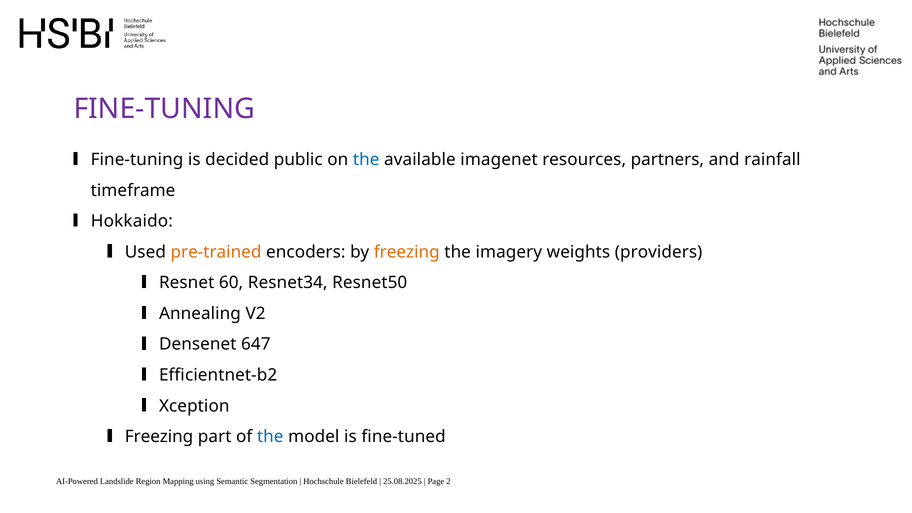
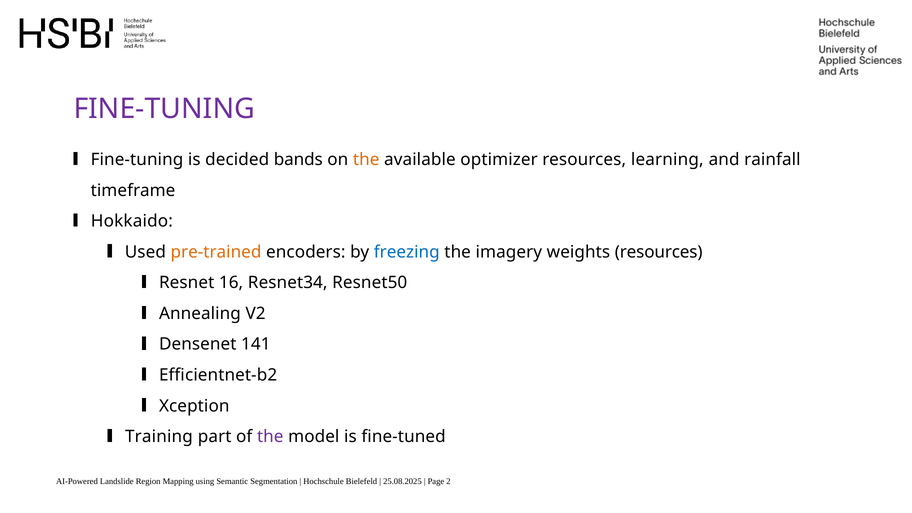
public: public -> bands
the at (366, 160) colour: blue -> orange
imagenet: imagenet -> optimizer
partners: partners -> learning
freezing at (407, 252) colour: orange -> blue
weights providers: providers -> resources
60: 60 -> 16
647: 647 -> 141
Freezing at (159, 437): Freezing -> Training
the at (270, 437) colour: blue -> purple
